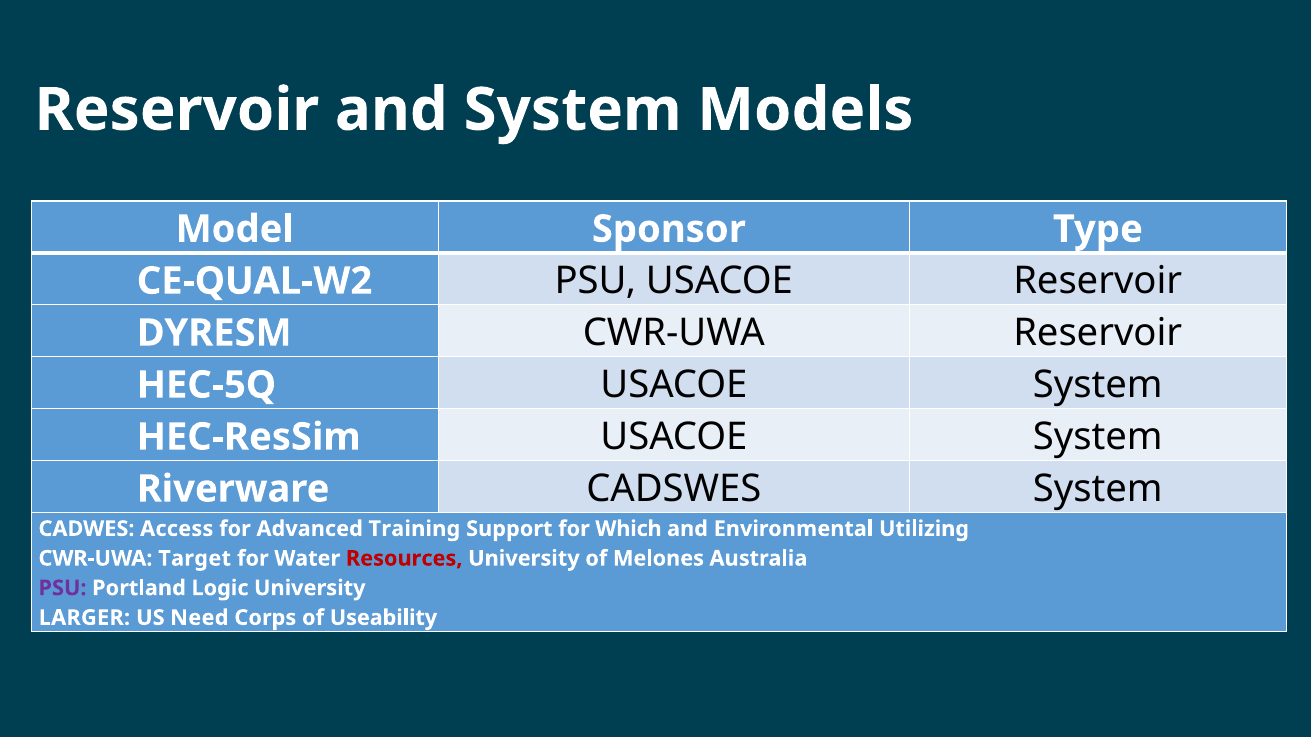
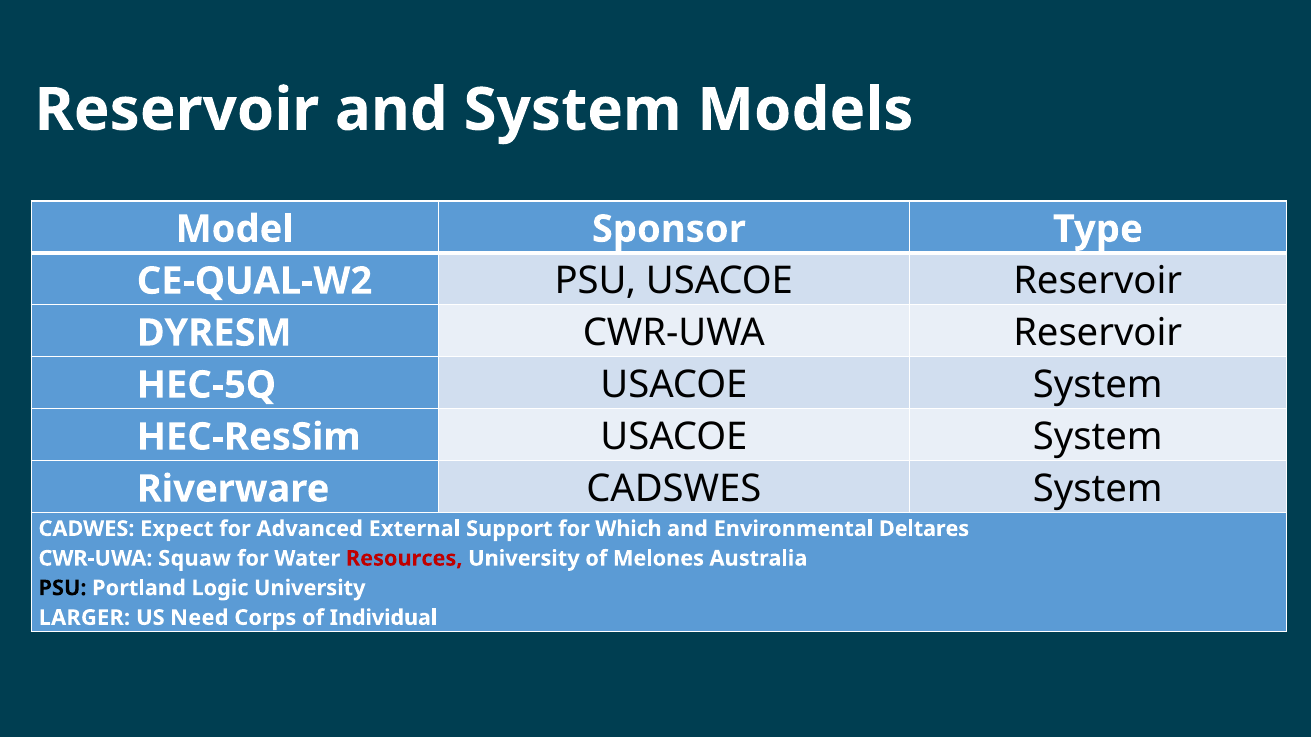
Access: Access -> Expect
Training: Training -> External
Utilizing: Utilizing -> Deltares
Target: Target -> Squaw
PSU at (62, 588) colour: purple -> black
Useability: Useability -> Individual
